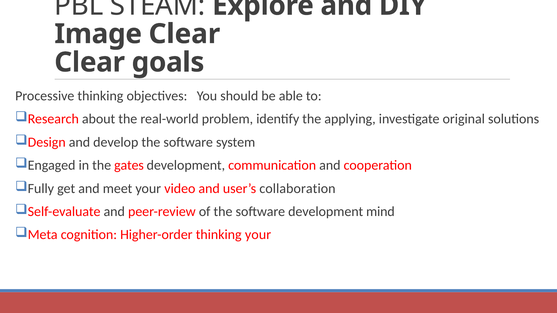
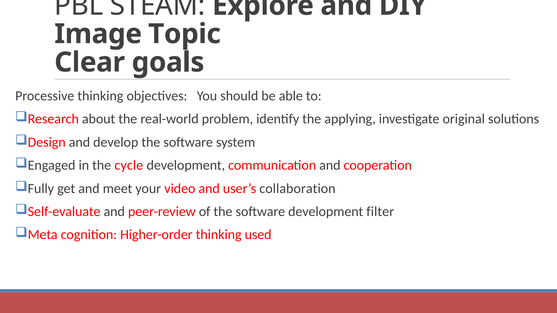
Image Clear: Clear -> Topic
gates: gates -> cycle
mind: mind -> filter
thinking your: your -> used
